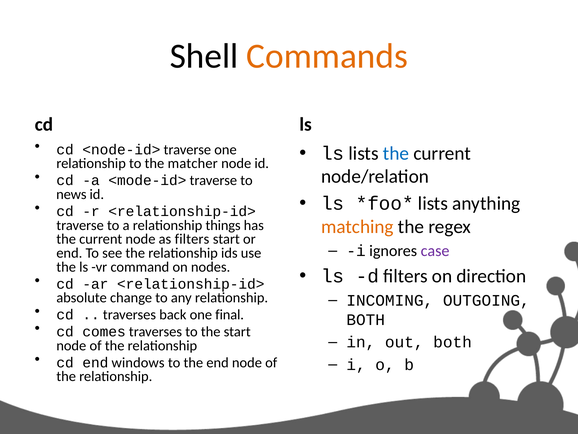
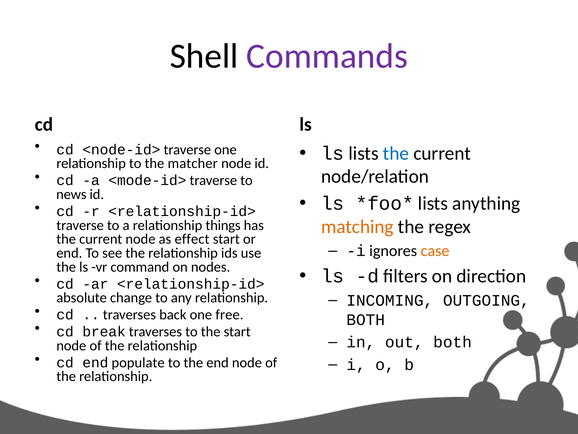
Commands colour: orange -> purple
as filters: filters -> effect
case colour: purple -> orange
final: final -> free
comes: comes -> break
windows: windows -> populate
